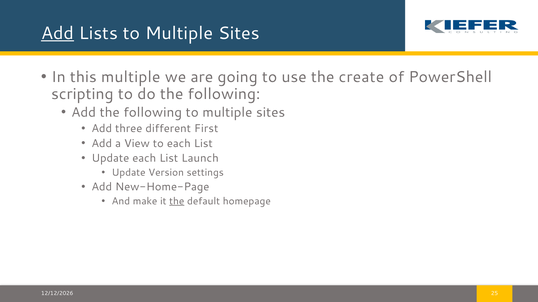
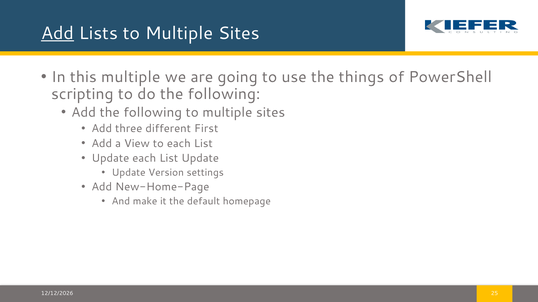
create: create -> things
List Launch: Launch -> Update
the at (177, 201) underline: present -> none
